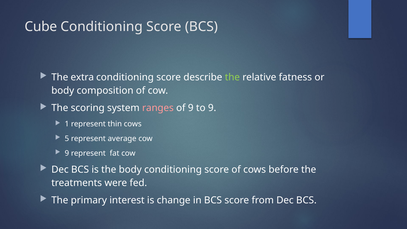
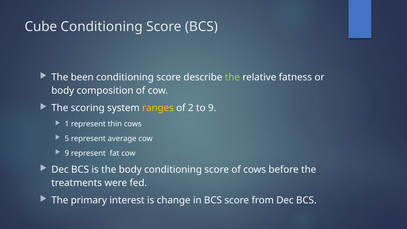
extra: extra -> been
ranges colour: pink -> yellow
of 9: 9 -> 2
